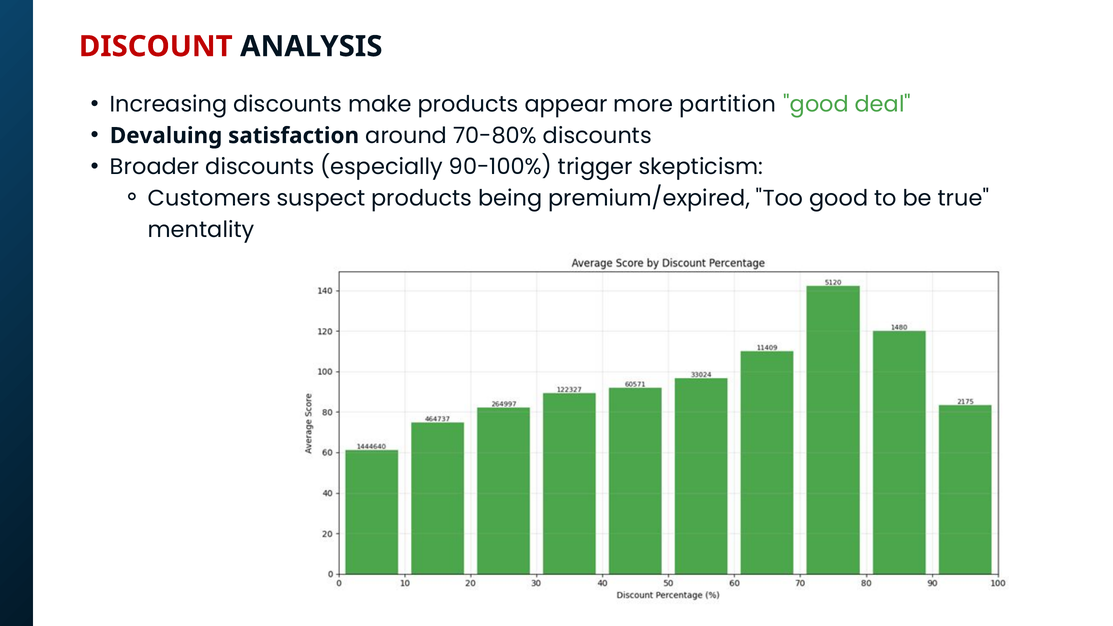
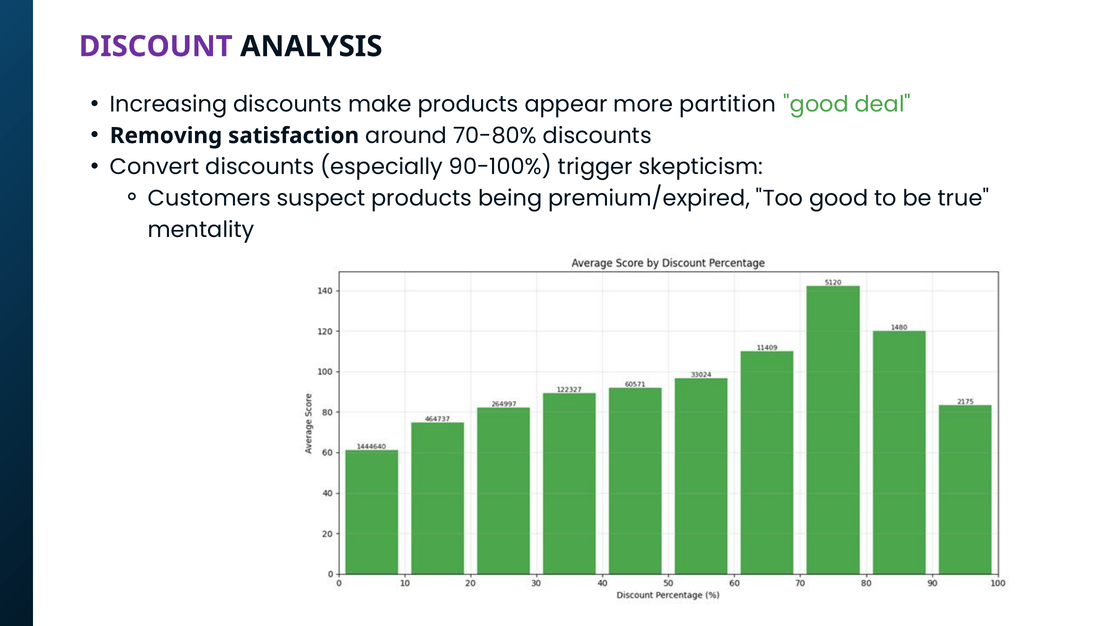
DISCOUNT colour: red -> purple
Devaluing: Devaluing -> Removing
Broader: Broader -> Convert
